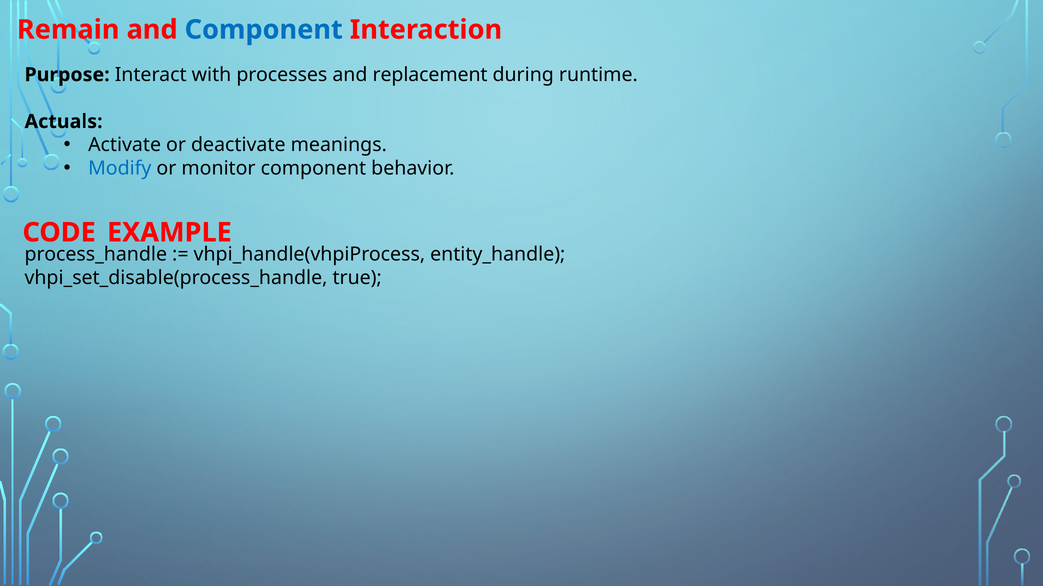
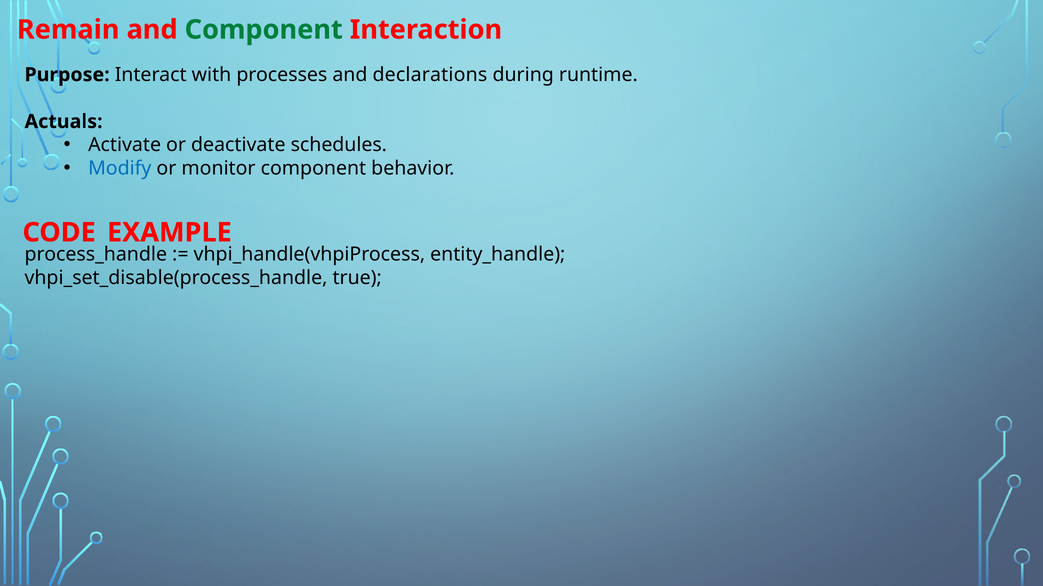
Component at (264, 30) colour: blue -> green
replacement: replacement -> declarations
meanings: meanings -> schedules
